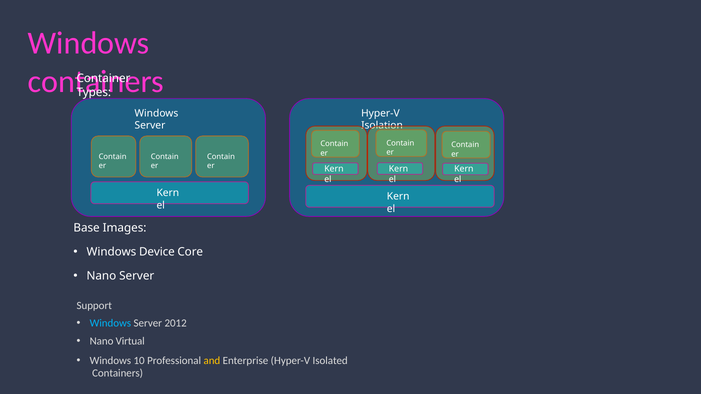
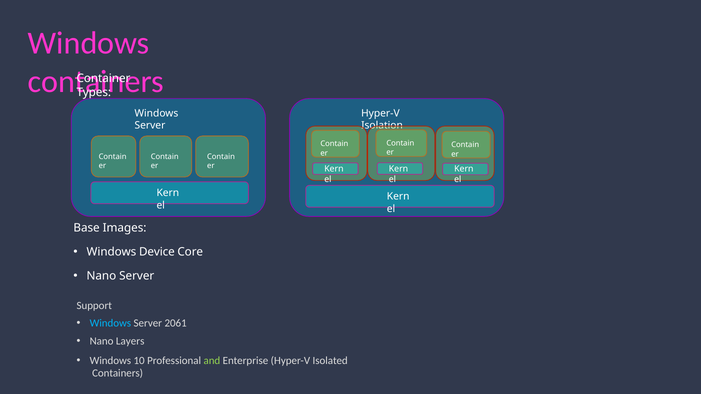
2012: 2012 -> 2061
Virtual: Virtual -> Layers
and colour: yellow -> light green
